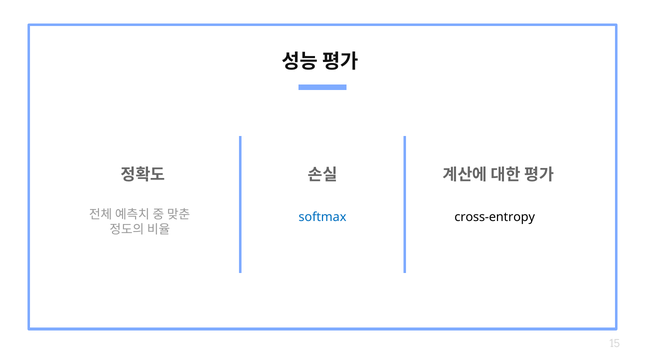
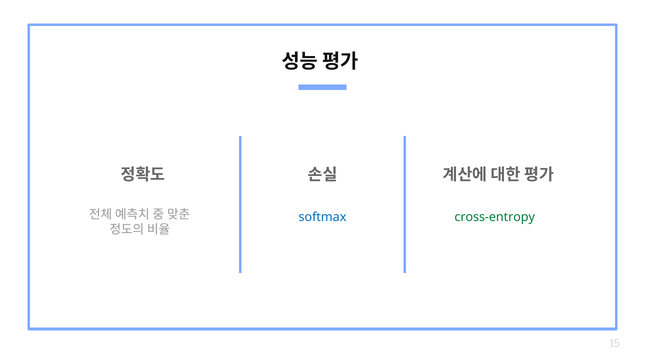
cross-entropy colour: black -> green
